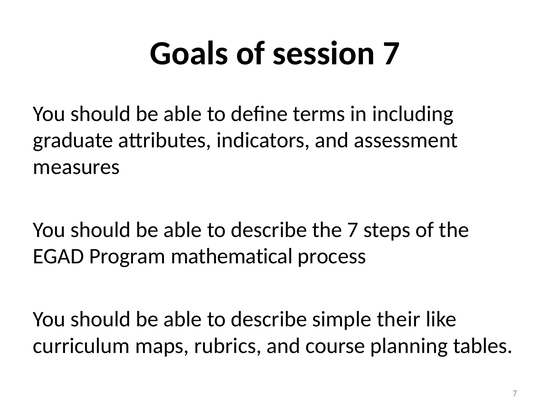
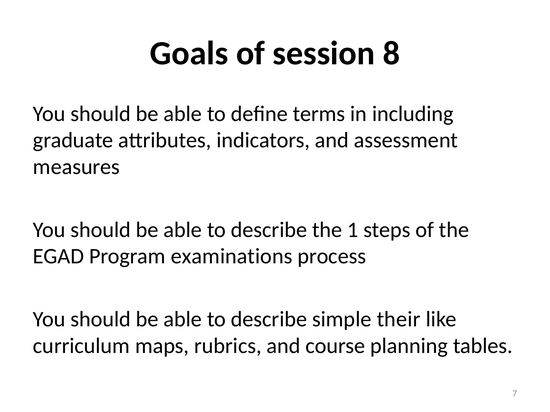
session 7: 7 -> 8
the 7: 7 -> 1
mathematical: mathematical -> examinations
